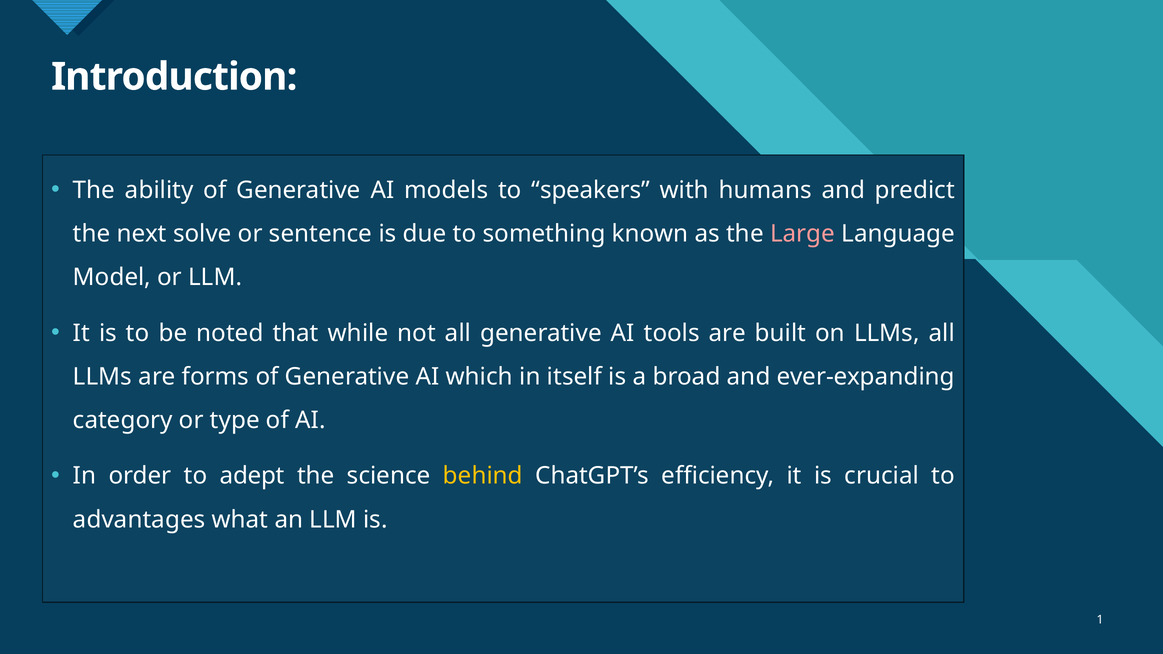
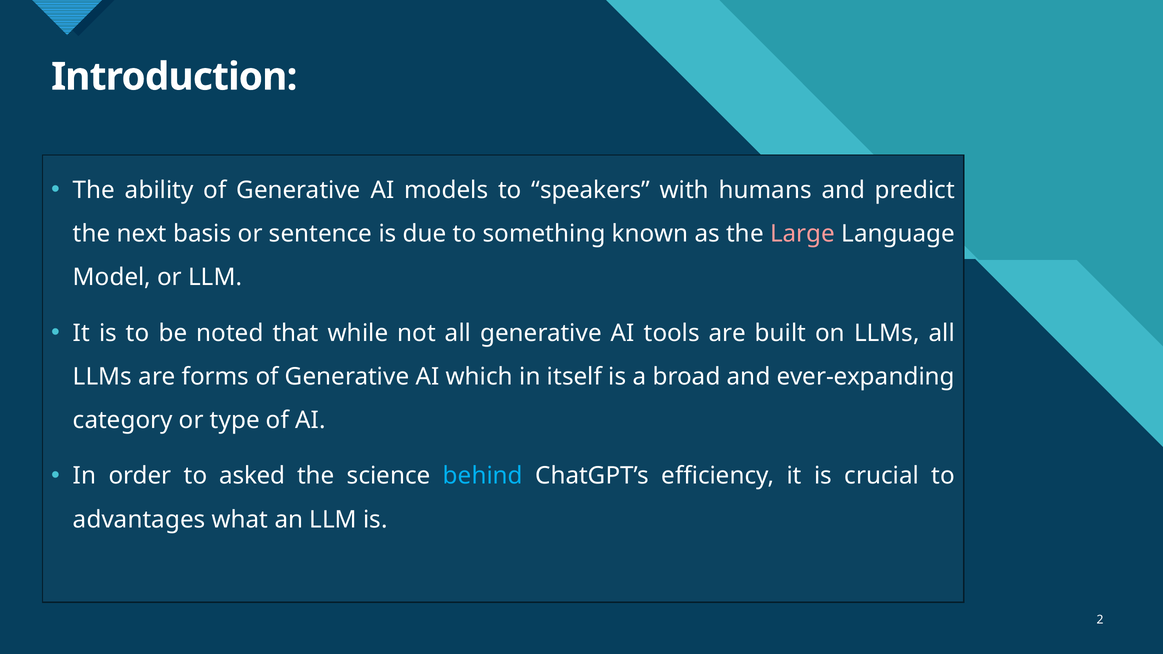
solve: solve -> basis
adept: adept -> asked
behind colour: yellow -> light blue
1: 1 -> 2
